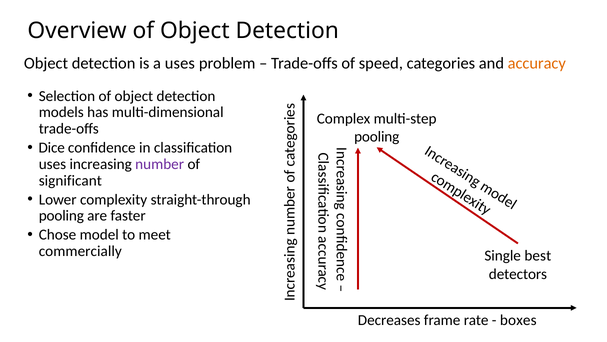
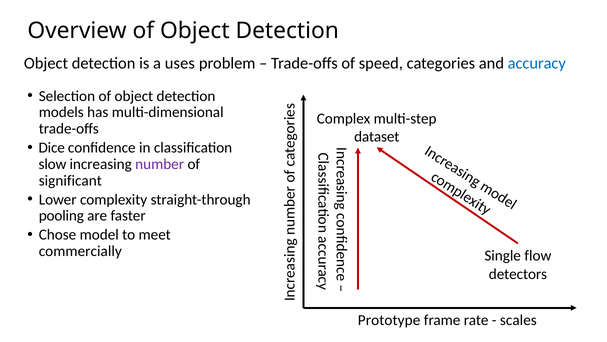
accuracy colour: orange -> blue
pooling at (377, 137): pooling -> dataset
uses at (52, 164): uses -> slow
best: best -> flow
Decreases: Decreases -> Prototype
boxes: boxes -> scales
